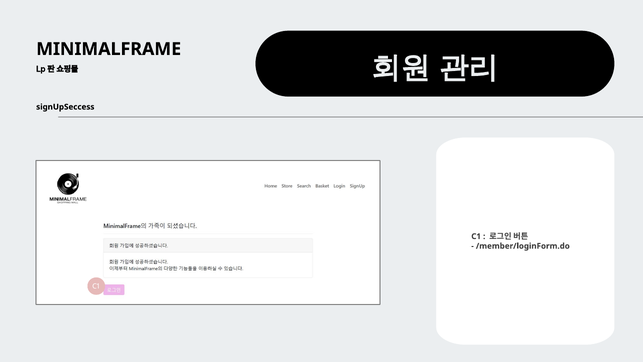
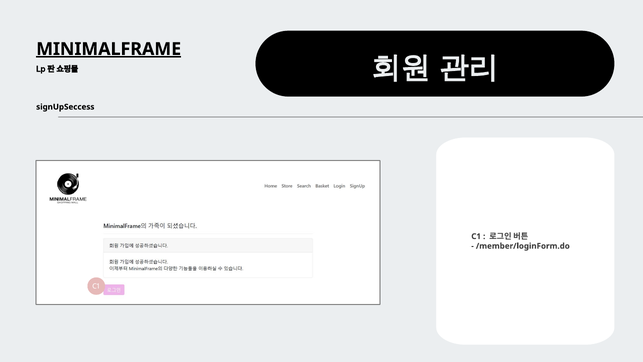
MINIMALFRAME underline: none -> present
